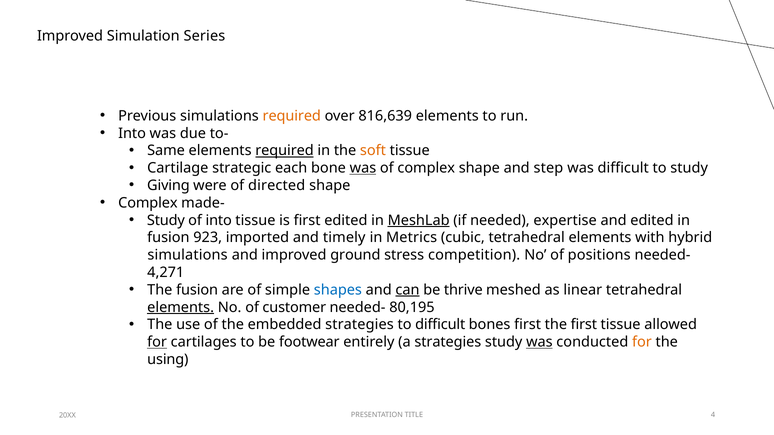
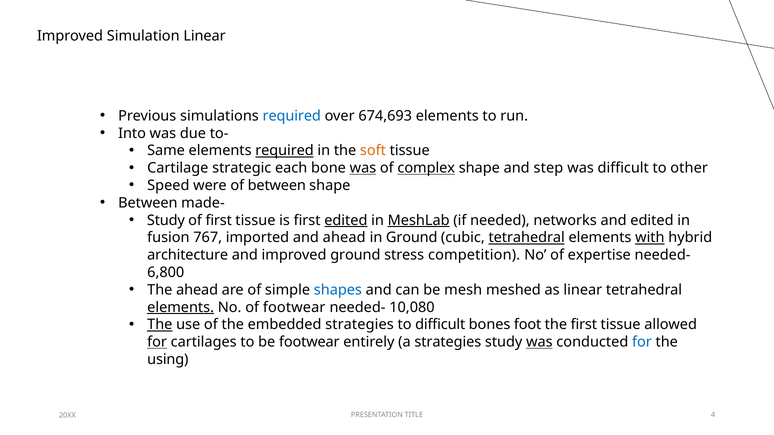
Simulation Series: Series -> Linear
required at (292, 116) colour: orange -> blue
816,639: 816,639 -> 674,693
complex at (426, 168) underline: none -> present
to study: study -> other
Giving: Giving -> Speed
of directed: directed -> between
Complex at (148, 203): Complex -> Between
of into: into -> first
edited at (346, 220) underline: none -> present
expertise: expertise -> networks
923: 923 -> 767
and timely: timely -> ahead
in Metrics: Metrics -> Ground
tetrahedral at (527, 238) underline: none -> present
with underline: none -> present
simulations at (188, 255): simulations -> architecture
positions: positions -> expertise
4,271: 4,271 -> 6,800
The fusion: fusion -> ahead
can underline: present -> none
thrive: thrive -> mesh
of customer: customer -> footwear
80,195: 80,195 -> 10,080
The at (160, 325) underline: none -> present
bones first: first -> foot
for at (642, 342) colour: orange -> blue
